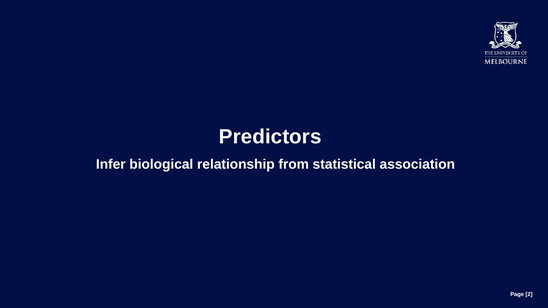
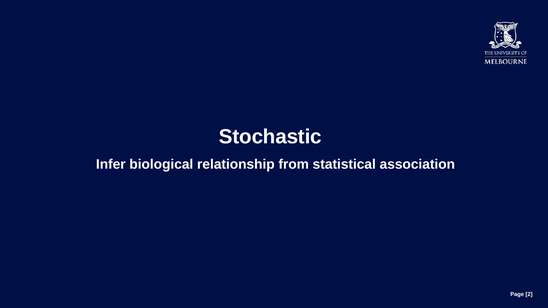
Predictors: Predictors -> Stochastic
